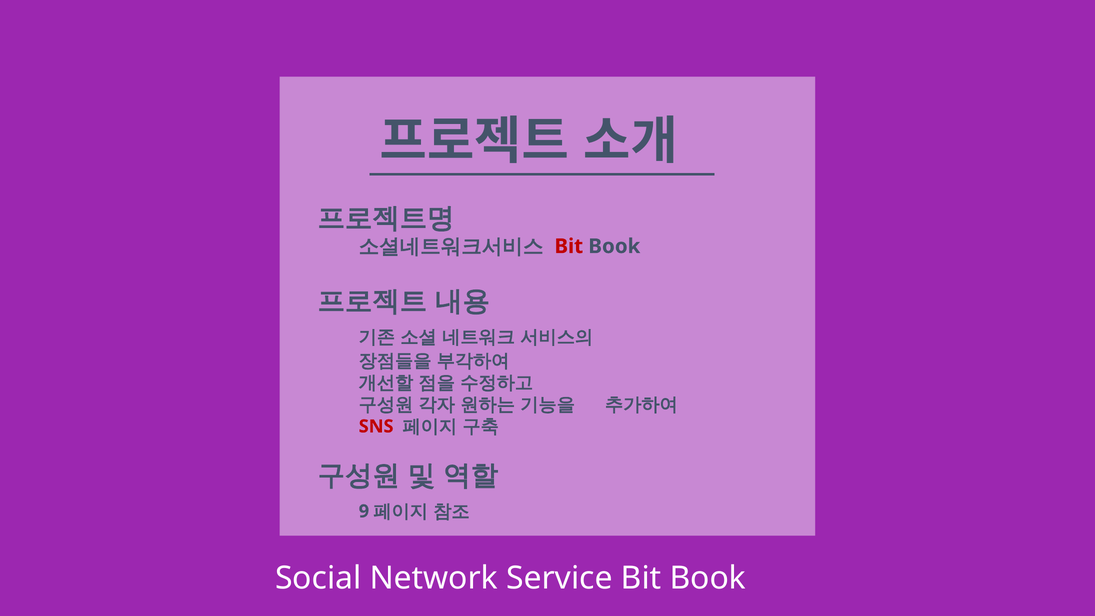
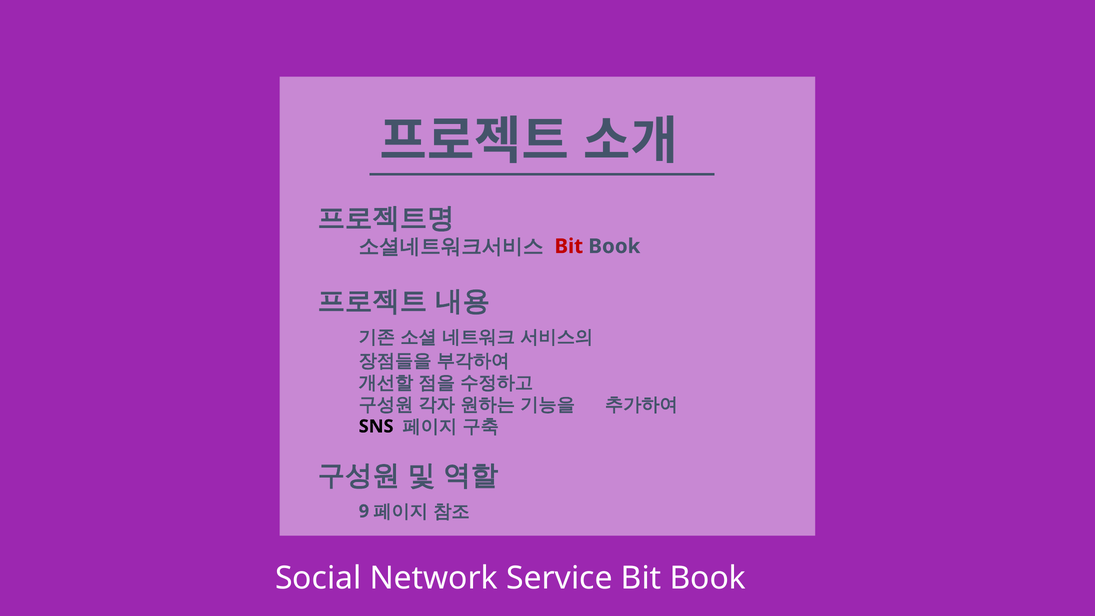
SNS colour: red -> black
